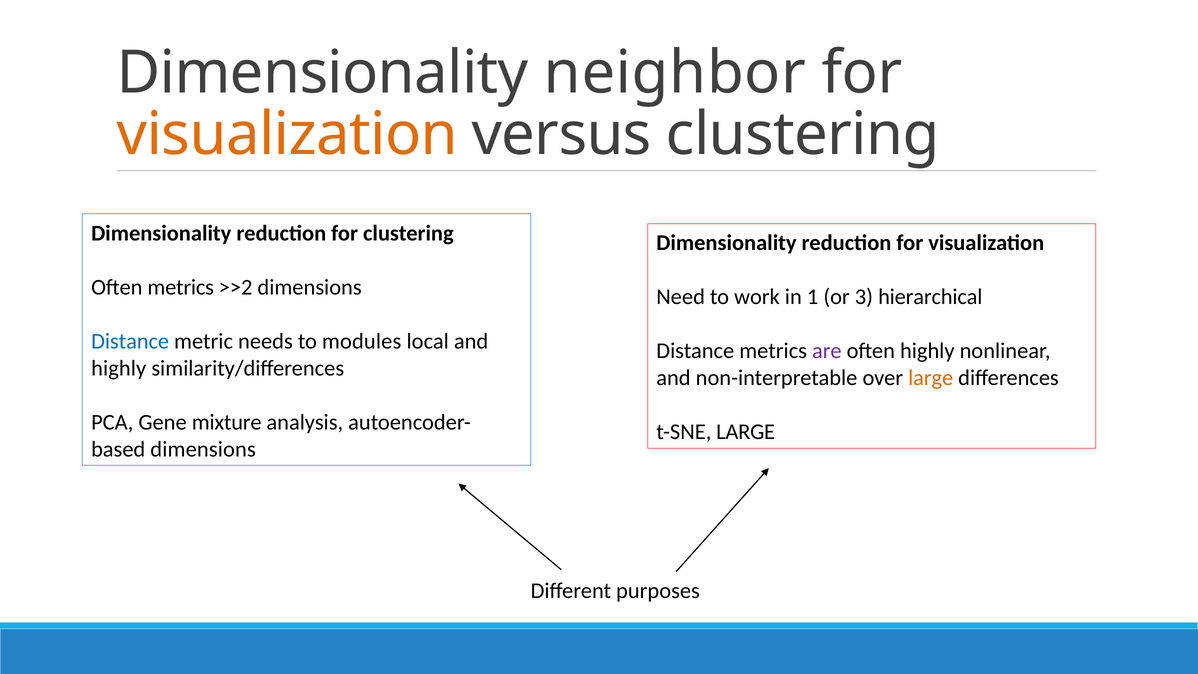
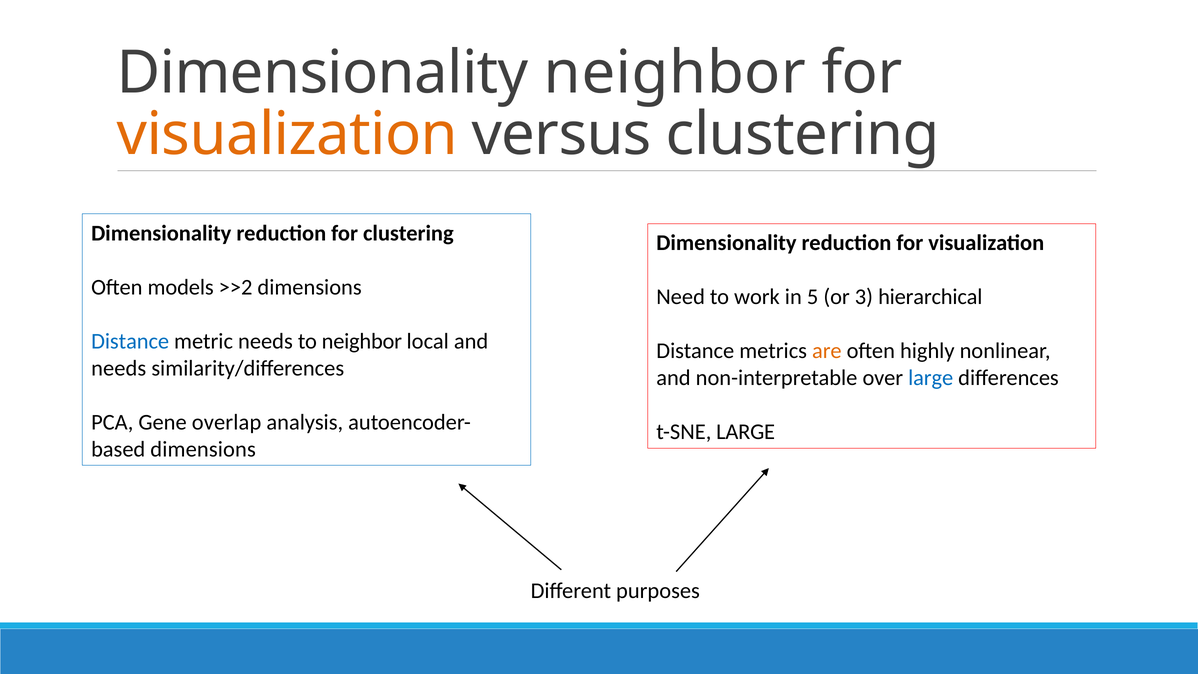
Often metrics: metrics -> models
1: 1 -> 5
to modules: modules -> neighbor
are colour: purple -> orange
highly at (119, 368): highly -> needs
large at (931, 378) colour: orange -> blue
mixture: mixture -> overlap
